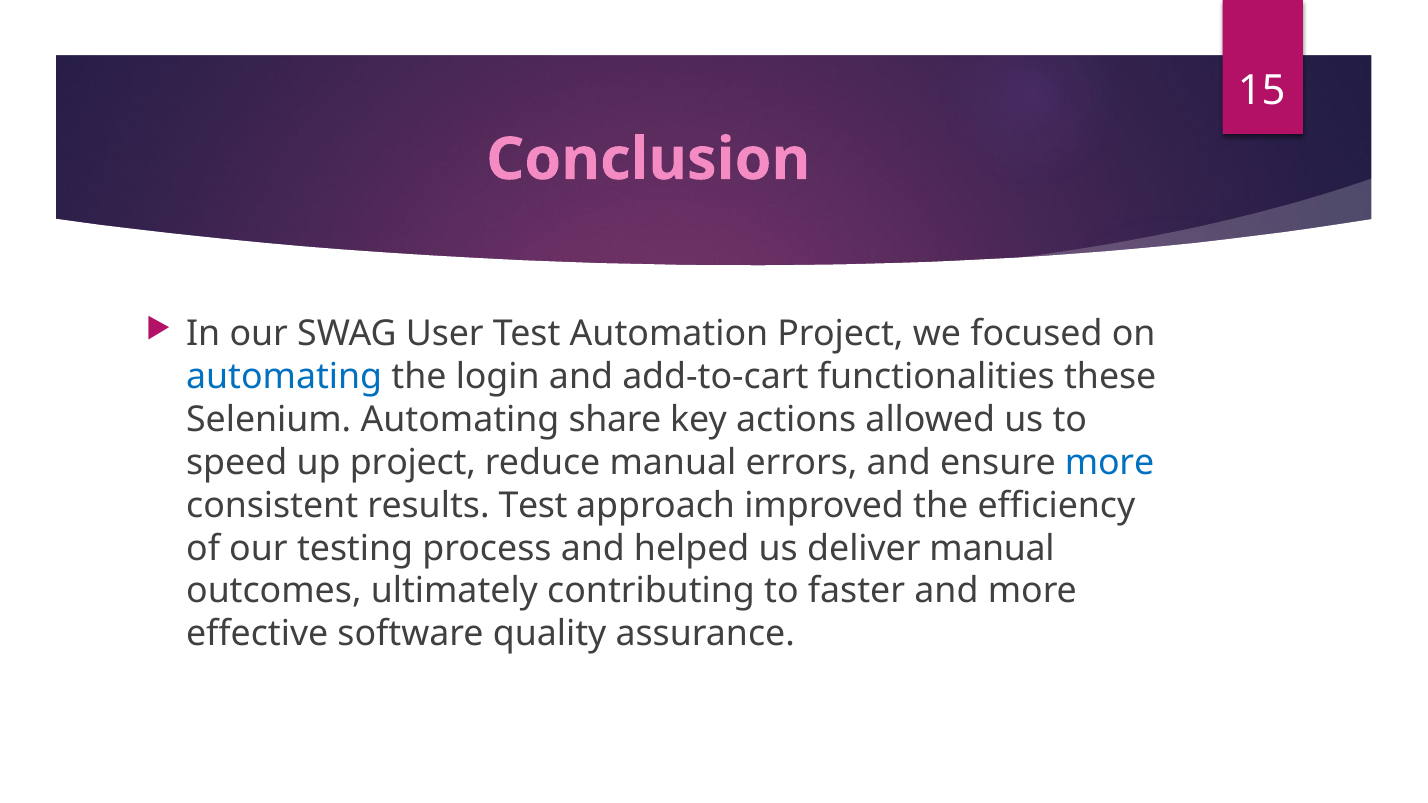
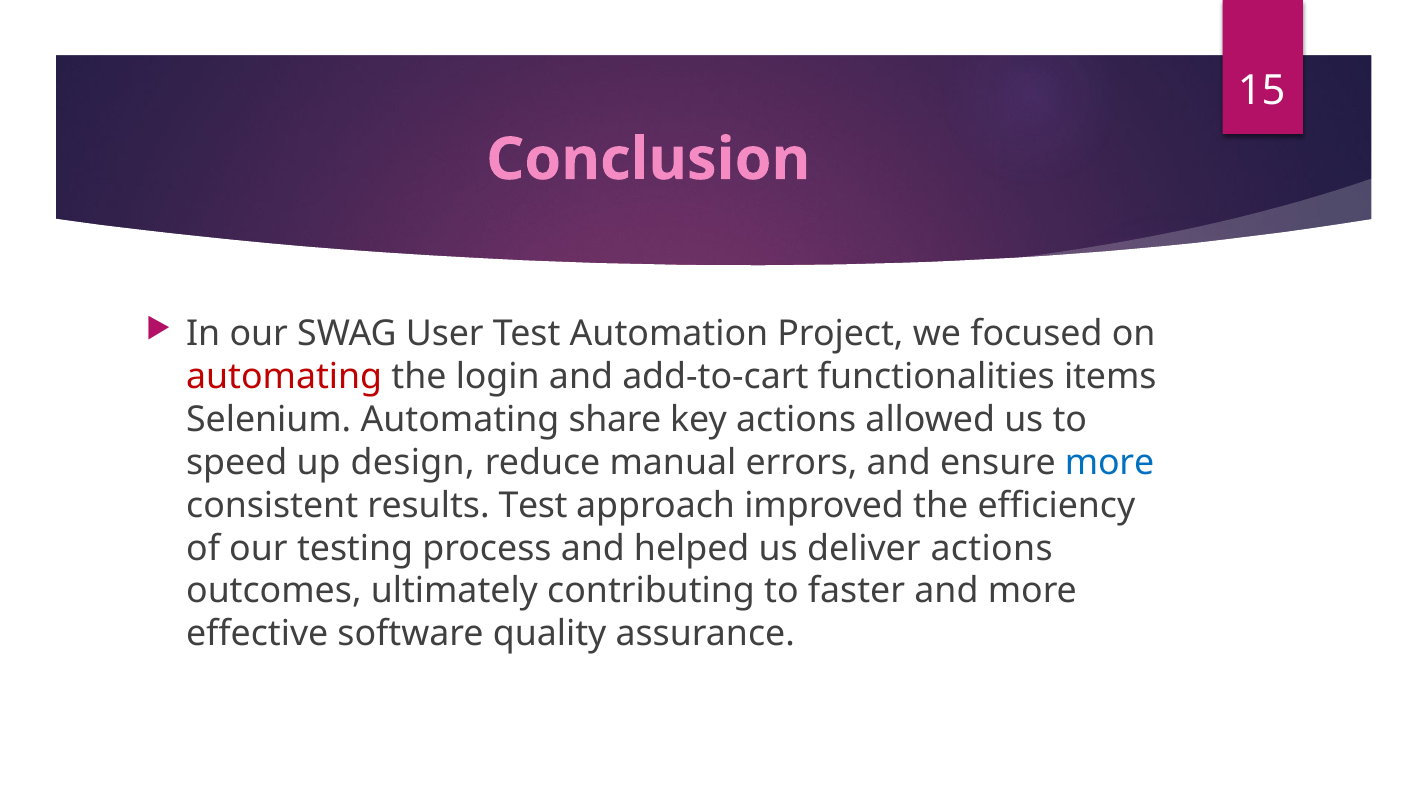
automating at (284, 377) colour: blue -> red
these: these -> items
up project: project -> design
deliver manual: manual -> actions
